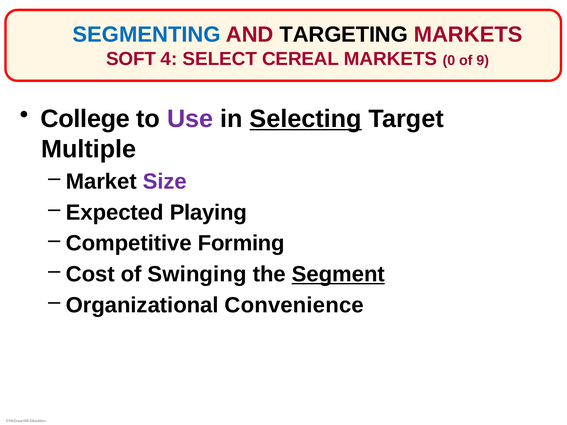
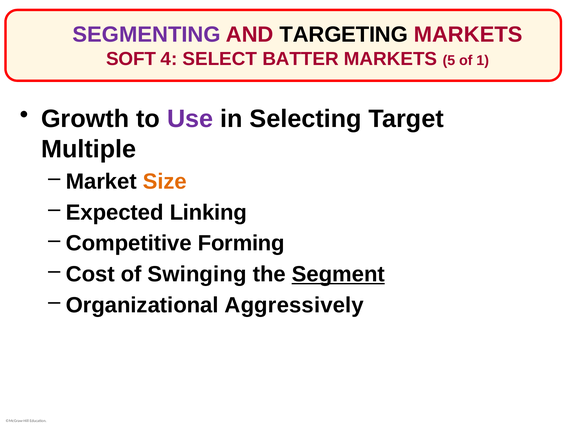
SEGMENTING colour: blue -> purple
CEREAL: CEREAL -> BATTER
0: 0 -> 5
9: 9 -> 1
College: College -> Growth
Selecting underline: present -> none
Size colour: purple -> orange
Playing: Playing -> Linking
Convenience: Convenience -> Aggressively
